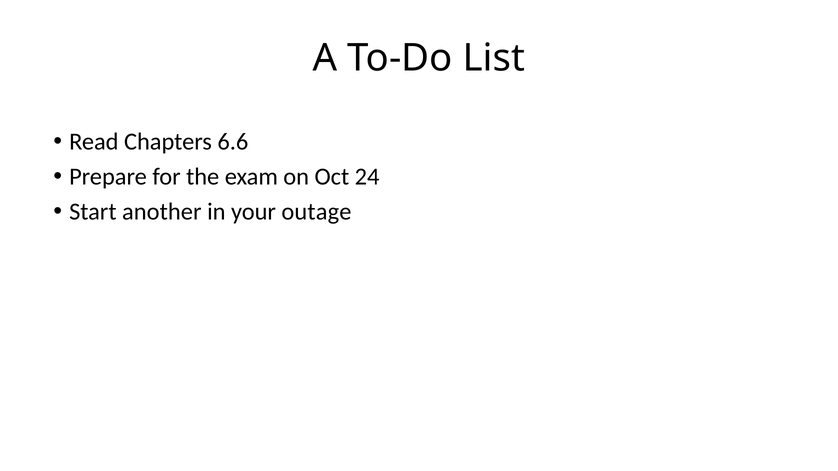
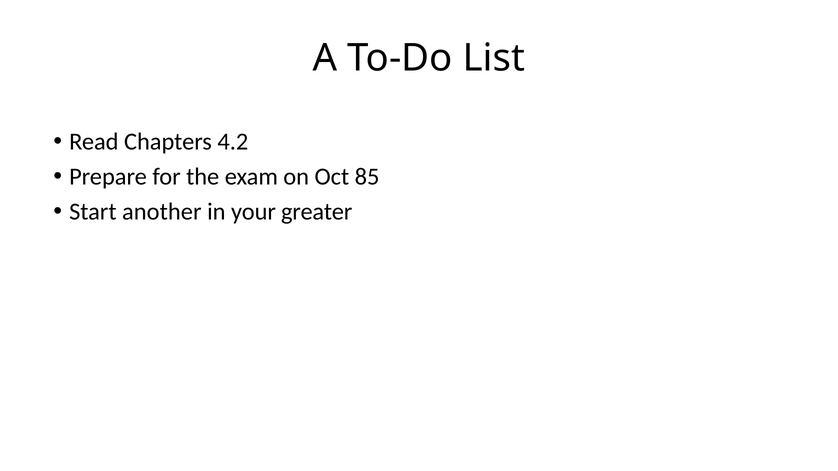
6.6: 6.6 -> 4.2
24: 24 -> 85
outage: outage -> greater
